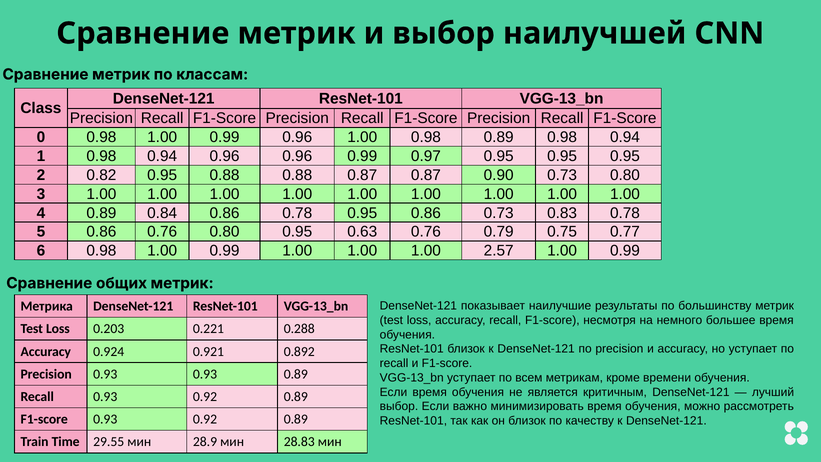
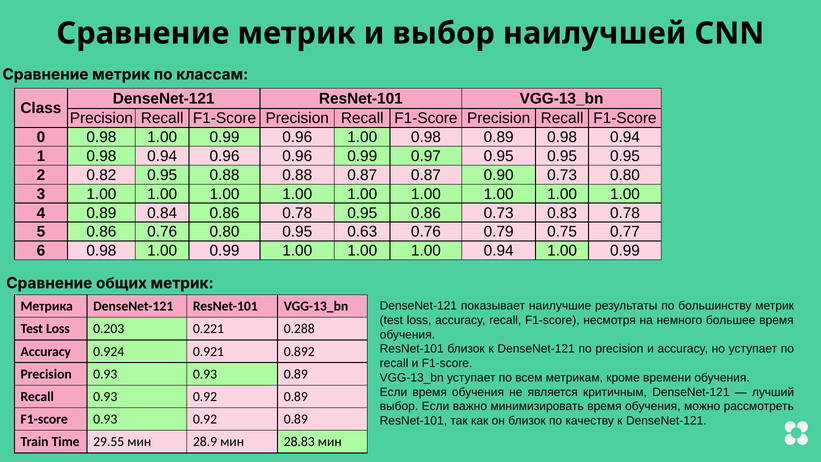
1.00 2.57: 2.57 -> 0.94
